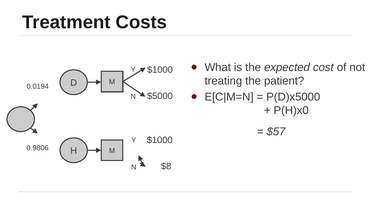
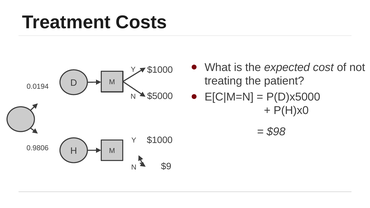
$57: $57 -> $98
$8: $8 -> $9
